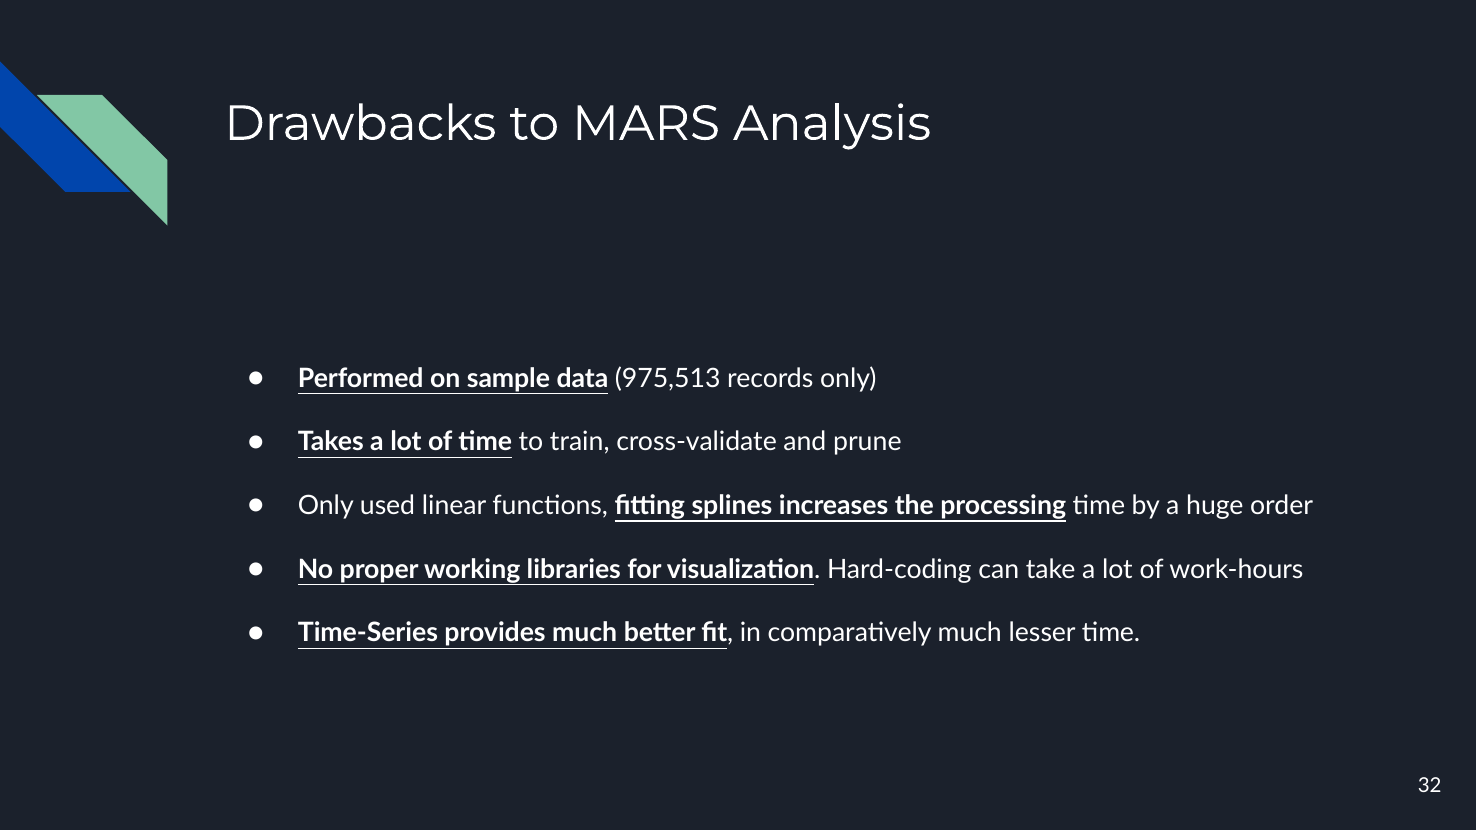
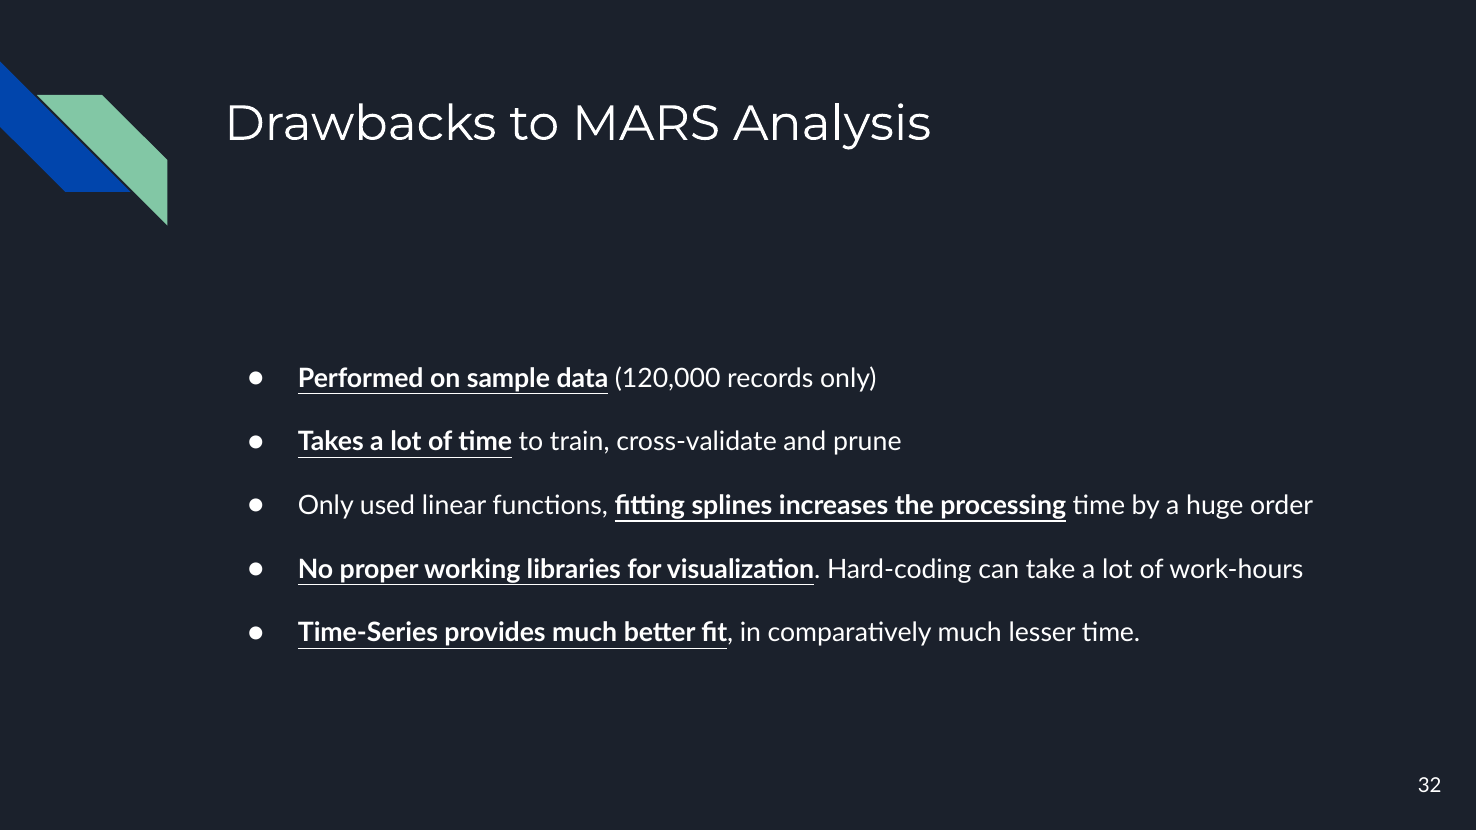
975,513: 975,513 -> 120,000
